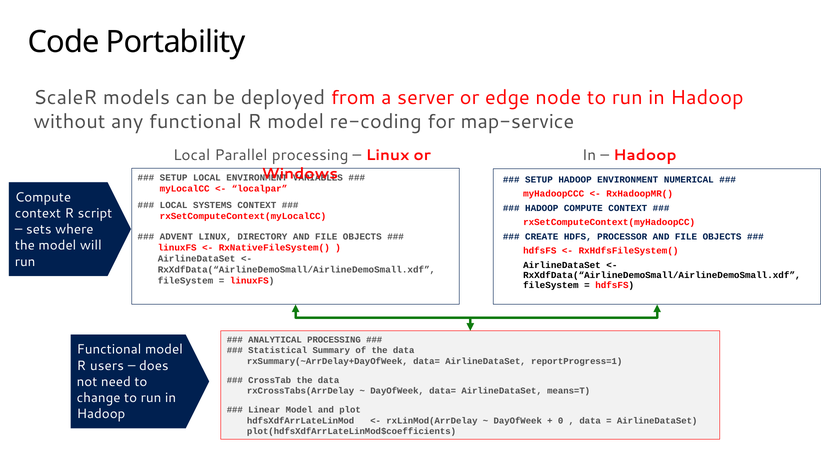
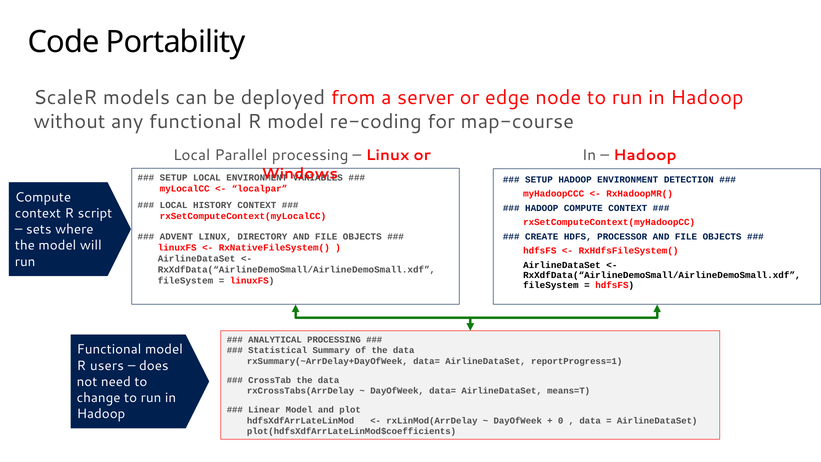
map-service: map-service -> map-course
NUMERICAL: NUMERICAL -> DETECTION
SYSTEMS: SYSTEMS -> HISTORY
